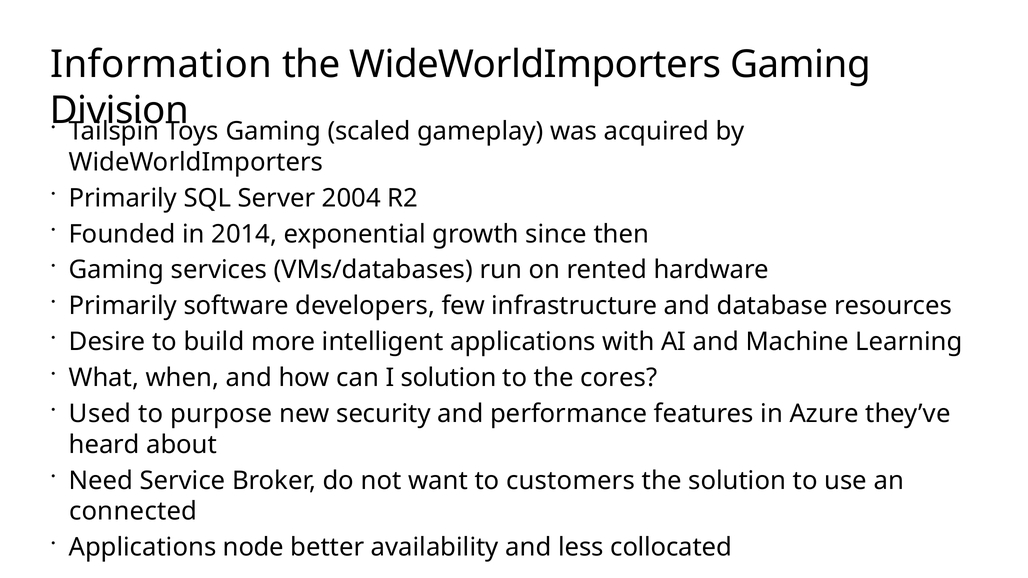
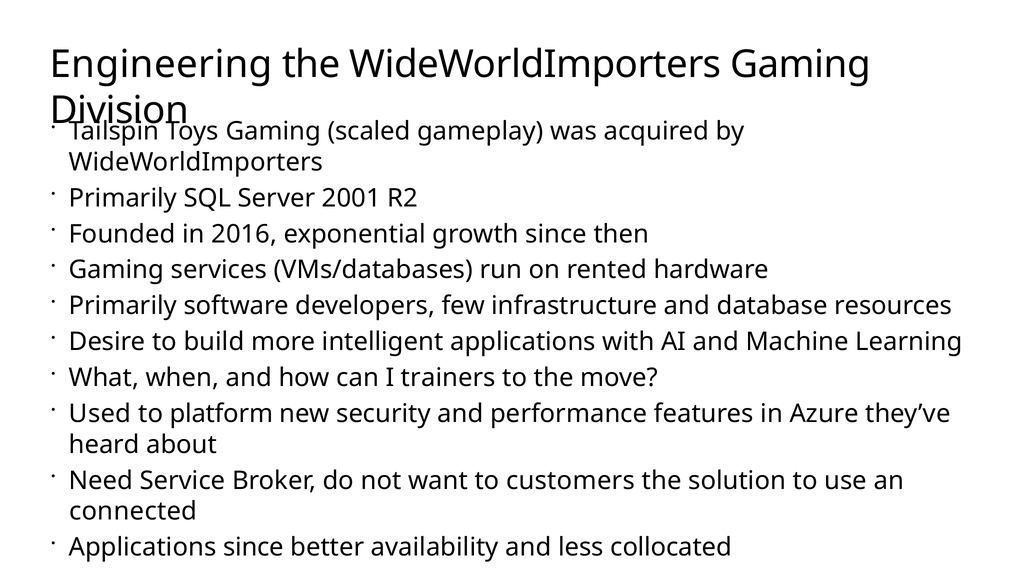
Information: Information -> Engineering
2004: 2004 -> 2001
2014: 2014 -> 2016
I solution: solution -> trainers
cores: cores -> move
purpose: purpose -> platform
Applications node: node -> since
